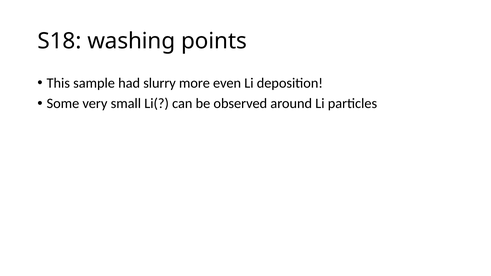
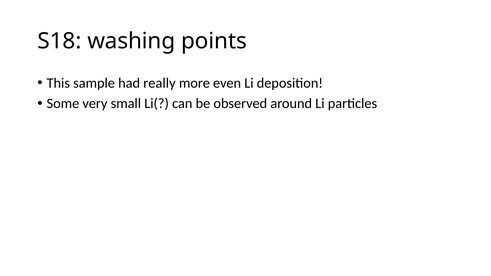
slurry: slurry -> really
